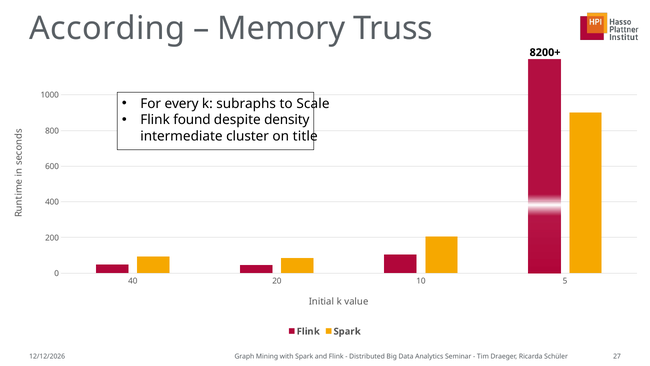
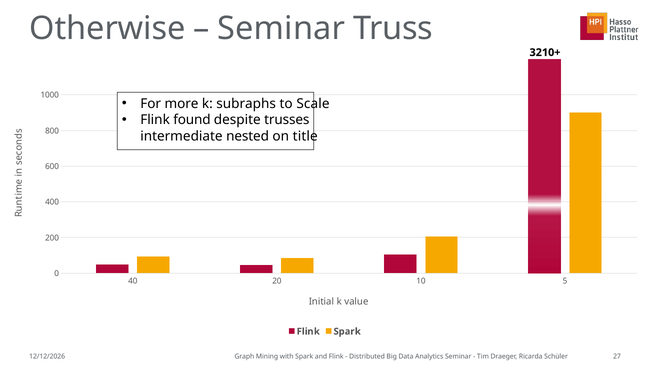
According: According -> Otherwise
Memory at (281, 28): Memory -> Seminar
8200+: 8200+ -> 3210+
every: every -> more
density: density -> trusses
cluster: cluster -> nested
